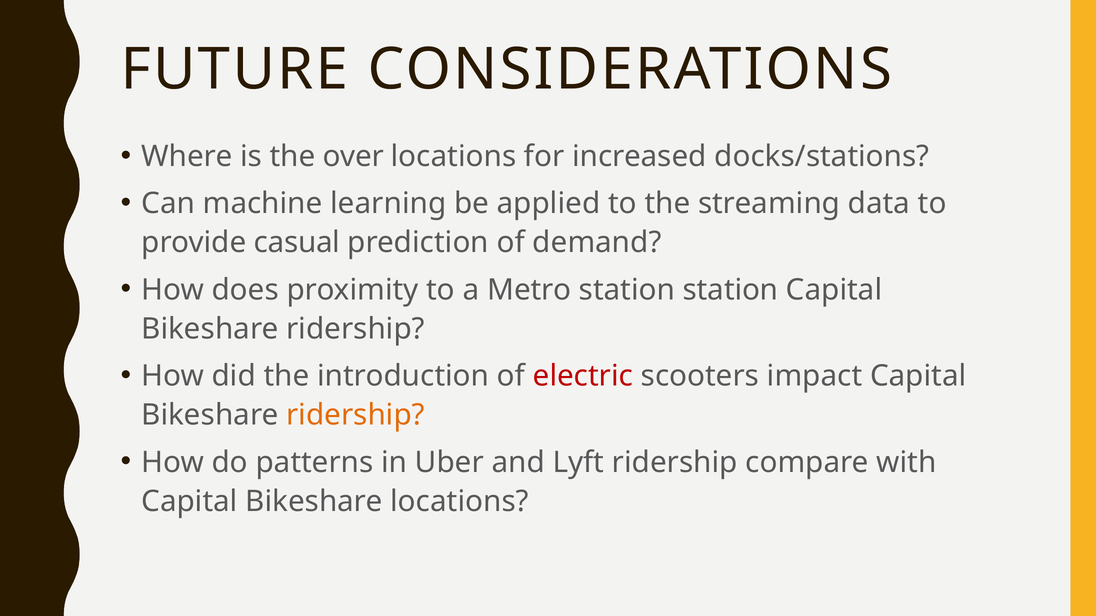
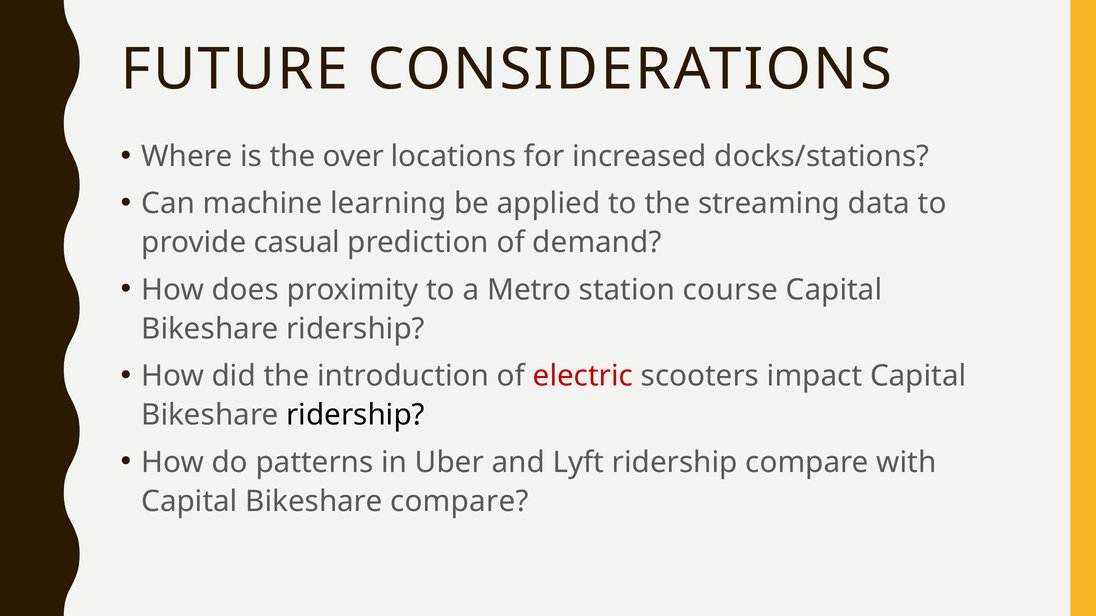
station station: station -> course
ridership at (355, 416) colour: orange -> black
Bikeshare locations: locations -> compare
